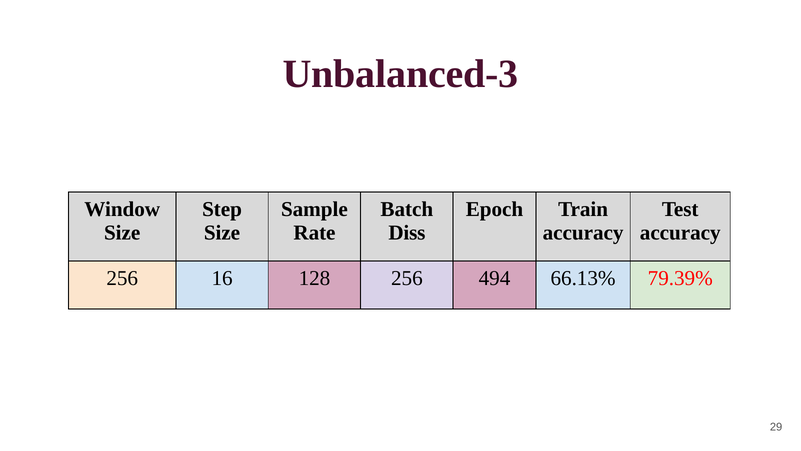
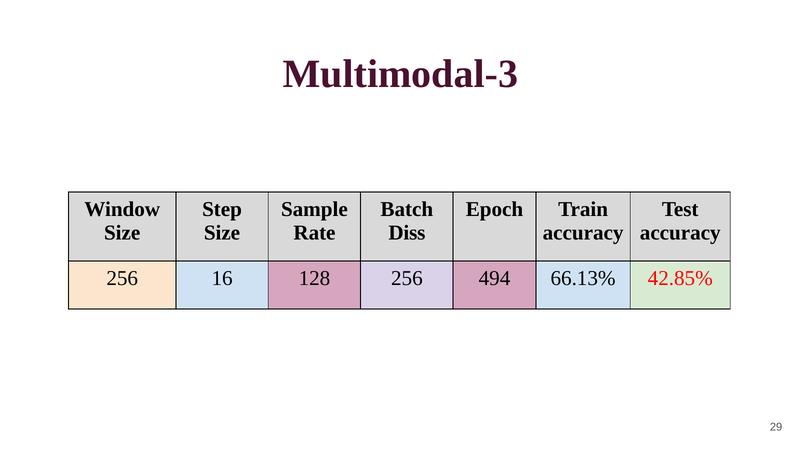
Unbalanced-3: Unbalanced-3 -> Multimodal-3
79.39%: 79.39% -> 42.85%
